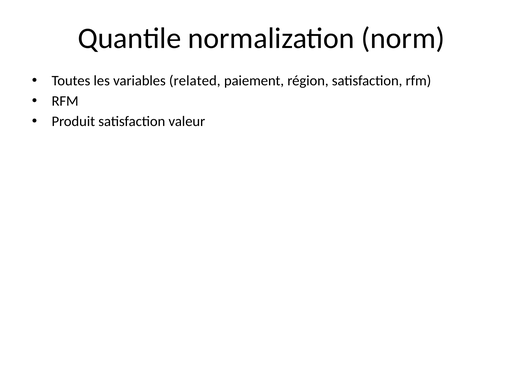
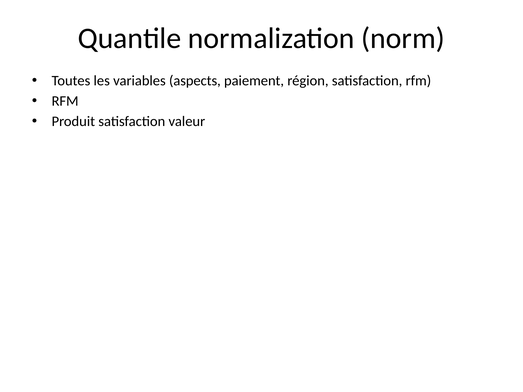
related: related -> aspects
